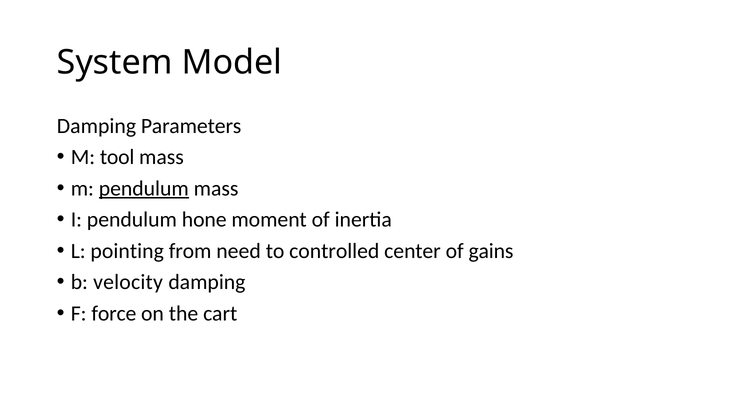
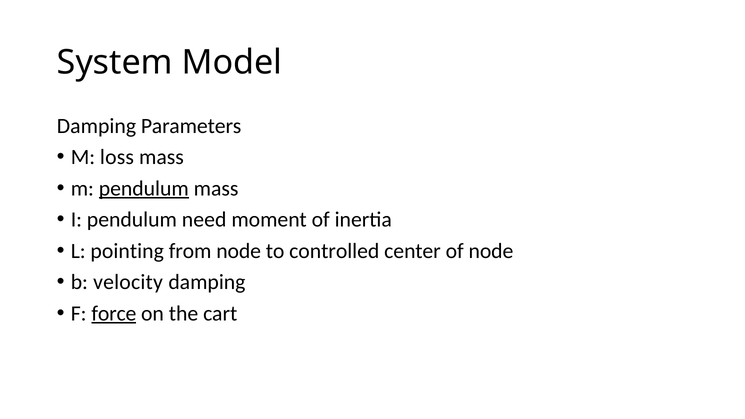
tool: tool -> loss
hone: hone -> need
from need: need -> node
of gains: gains -> node
force underline: none -> present
